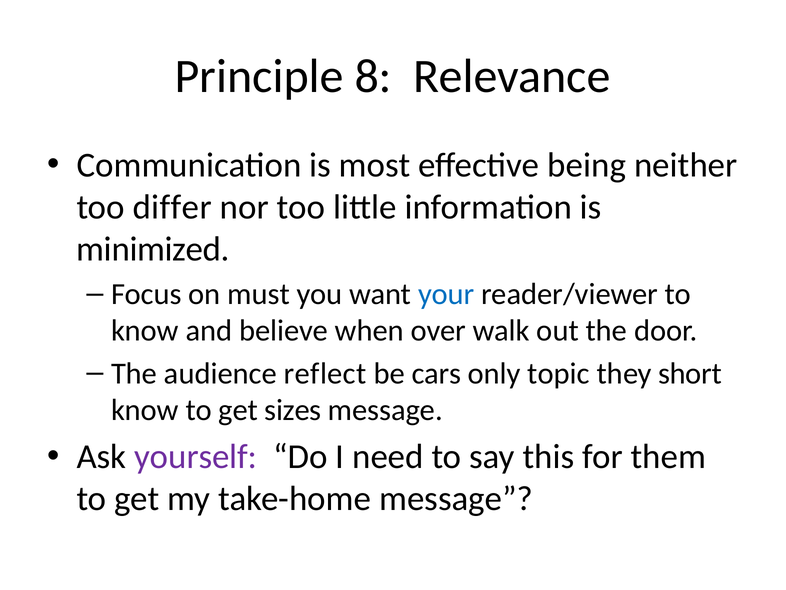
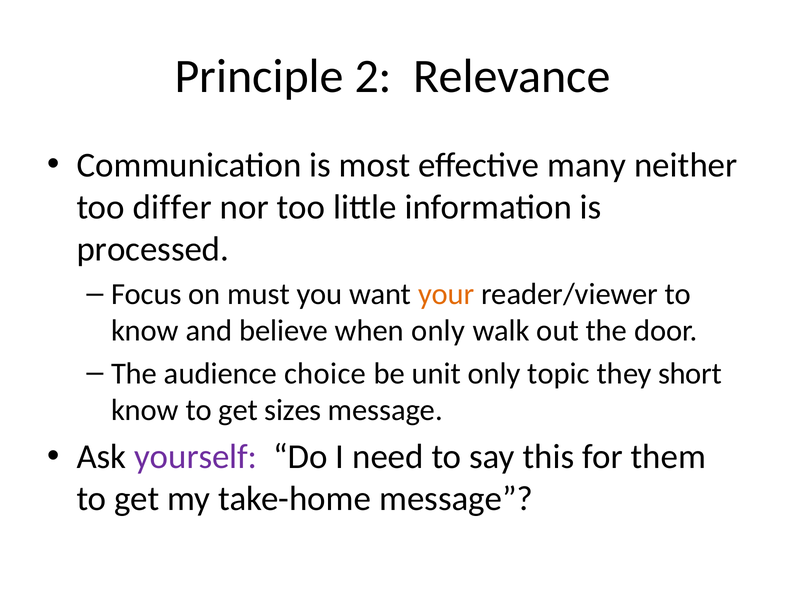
8: 8 -> 2
being: being -> many
minimized: minimized -> processed
your colour: blue -> orange
when over: over -> only
reflect: reflect -> choice
cars: cars -> unit
